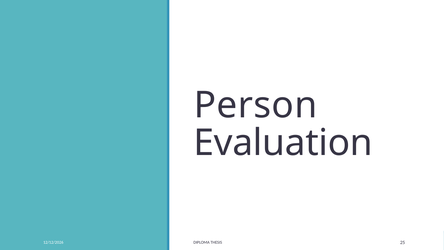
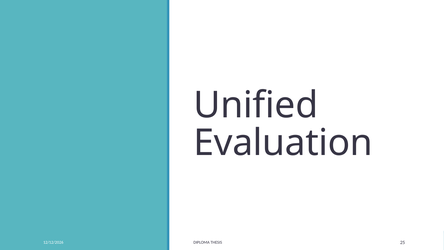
Person: Person -> Unified
